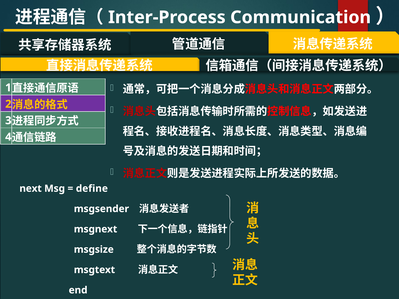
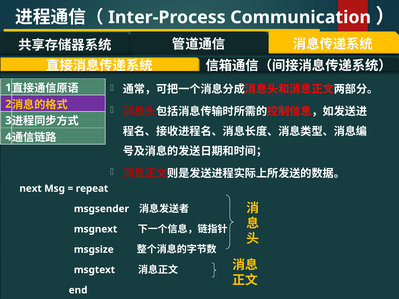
define: define -> repeat
